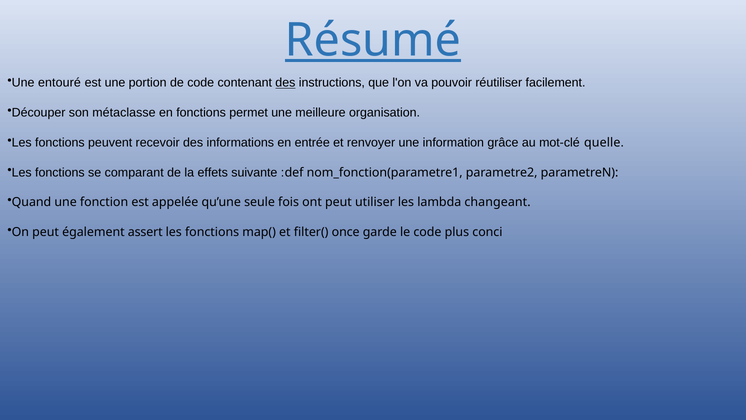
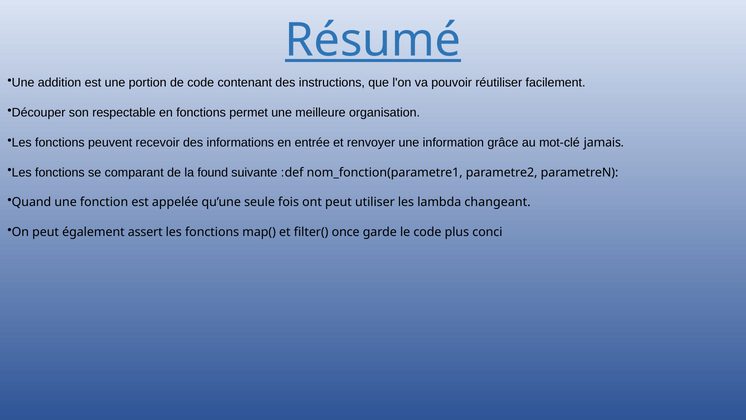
entouré: entouré -> addition
des at (285, 83) underline: present -> none
métaclasse: métaclasse -> respectable
quelle: quelle -> jamais
effets: effets -> found
